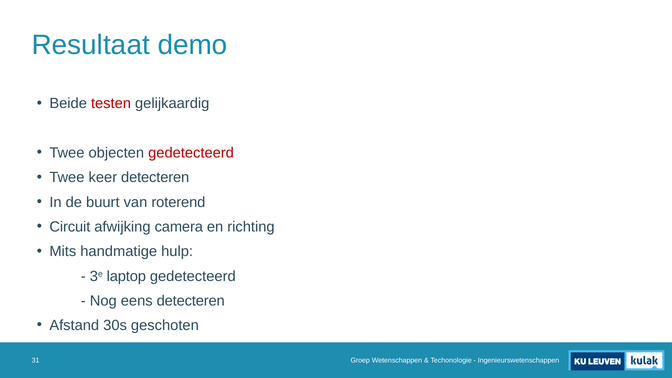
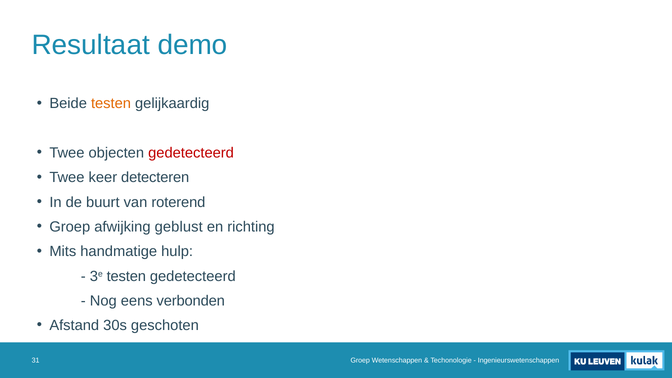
testen at (111, 104) colour: red -> orange
Circuit at (70, 227): Circuit -> Groep
camera: camera -> geblust
3e laptop: laptop -> testen
eens detecteren: detecteren -> verbonden
